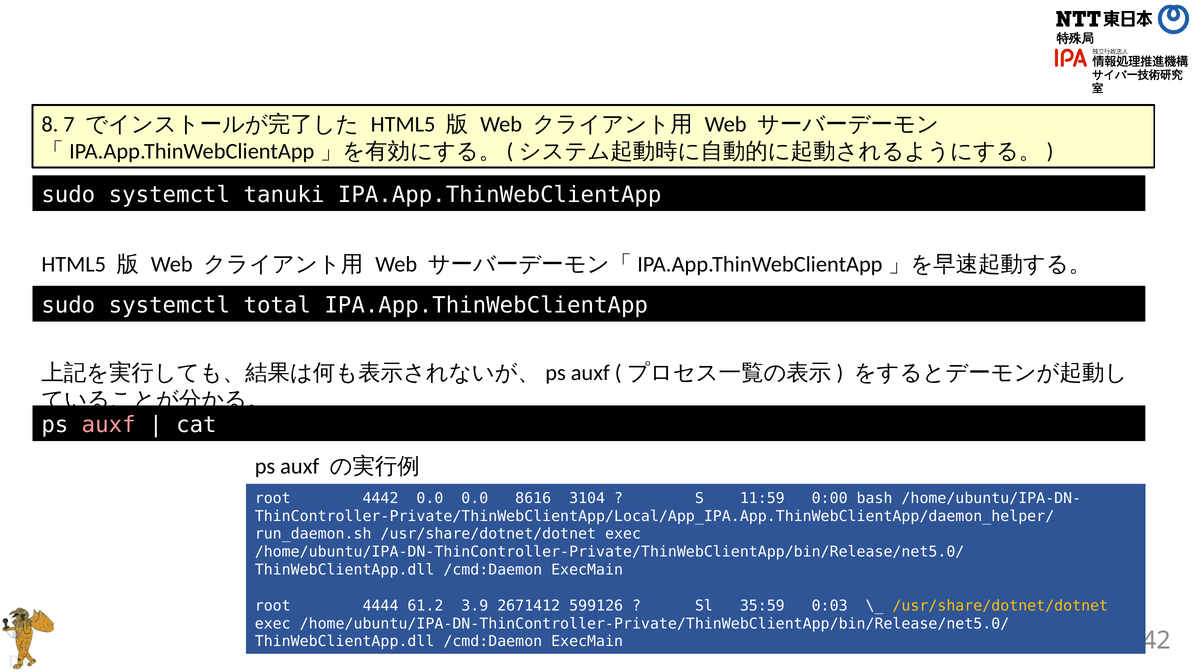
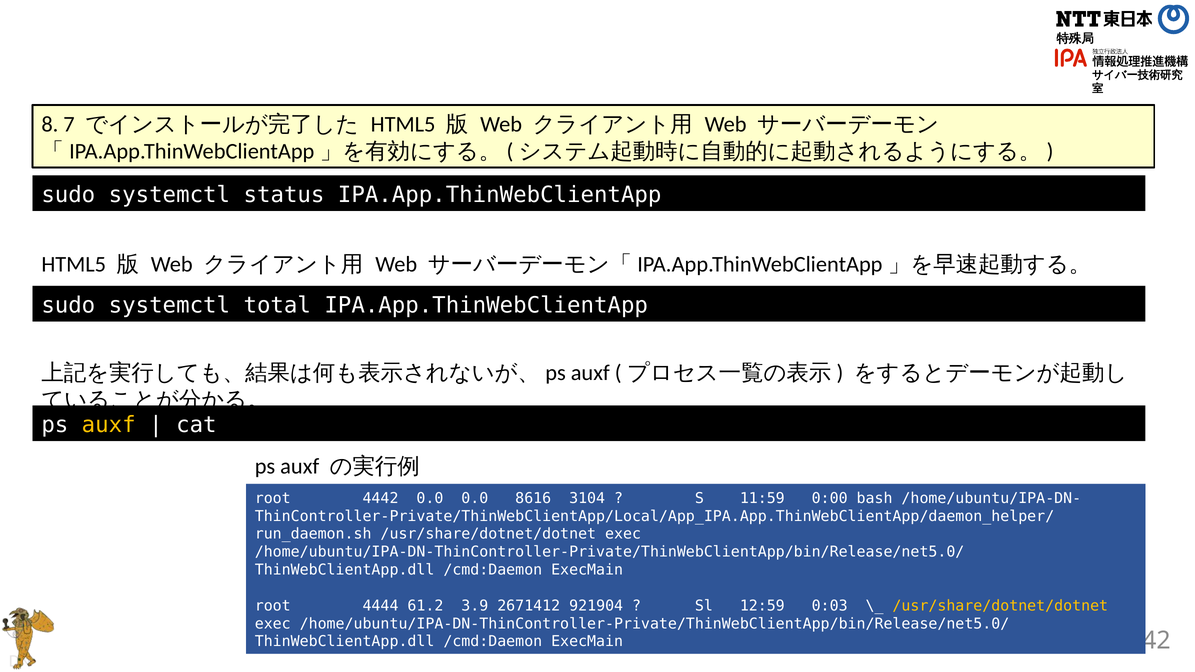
tanuki: tanuki -> status
auxf at (109, 425) colour: pink -> yellow
599126: 599126 -> 921904
35:59: 35:59 -> 12:59
